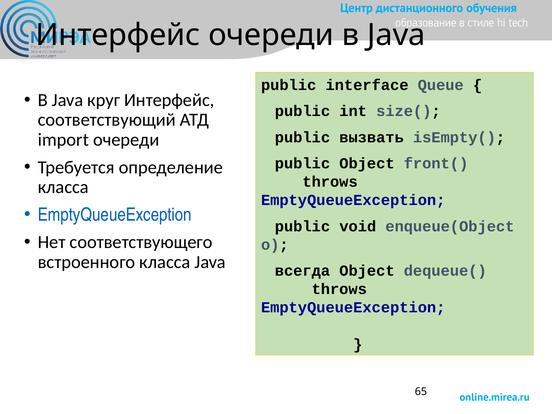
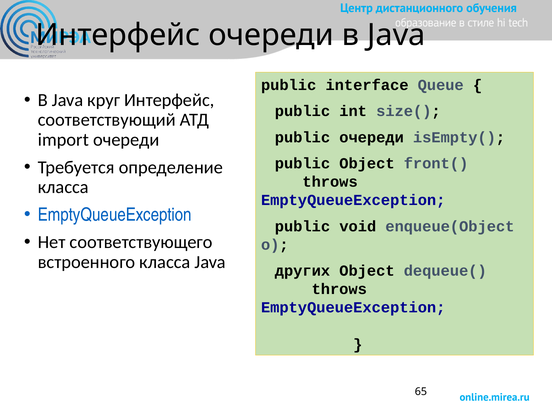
public вызвать: вызвать -> очереди
всегда: всегда -> других
